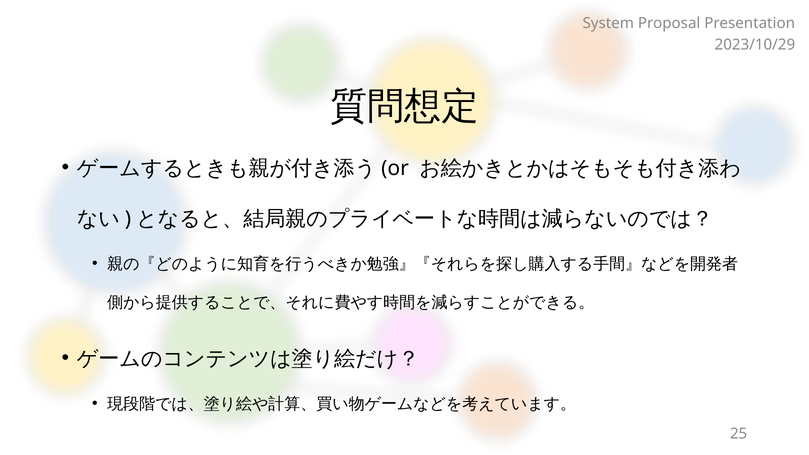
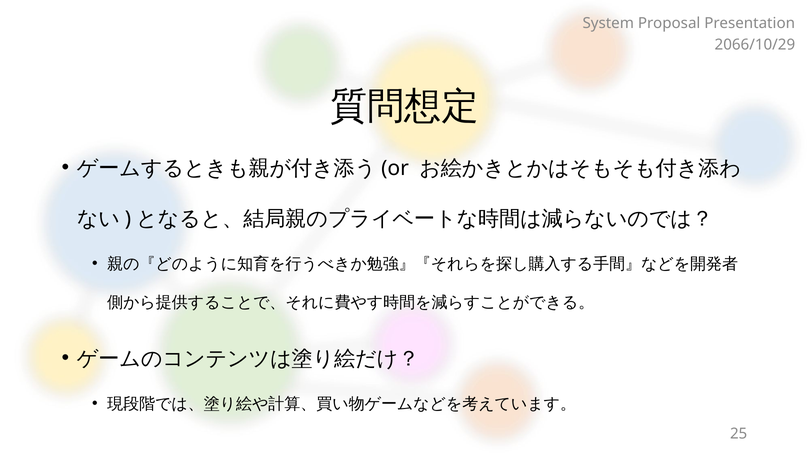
2023/10/29: 2023/10/29 -> 2066/10/29
